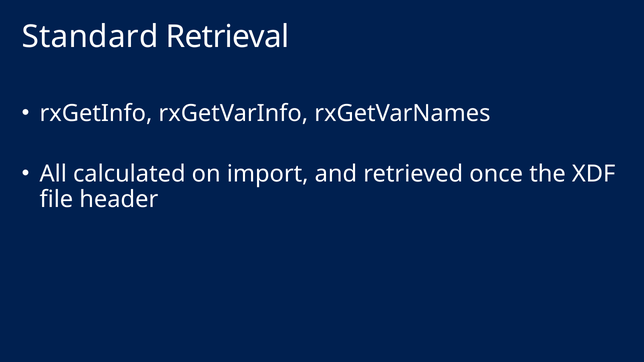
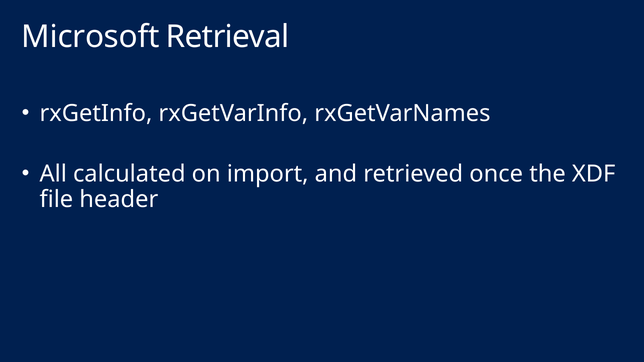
Standard: Standard -> Microsoft
